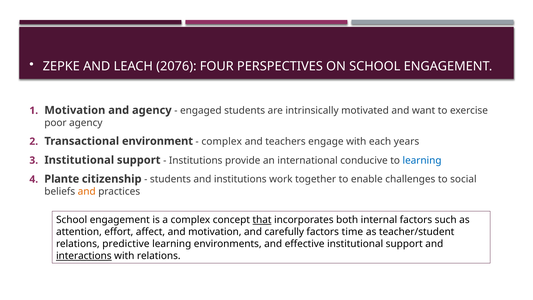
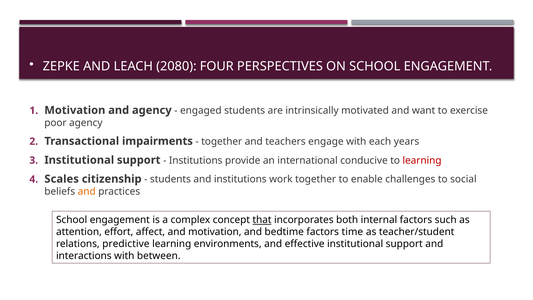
2076: 2076 -> 2080
environment: environment -> impairments
complex at (222, 141): complex -> together
learning at (422, 160) colour: blue -> red
Plante: Plante -> Scales
carefully: carefully -> bedtime
interactions underline: present -> none
with relations: relations -> between
